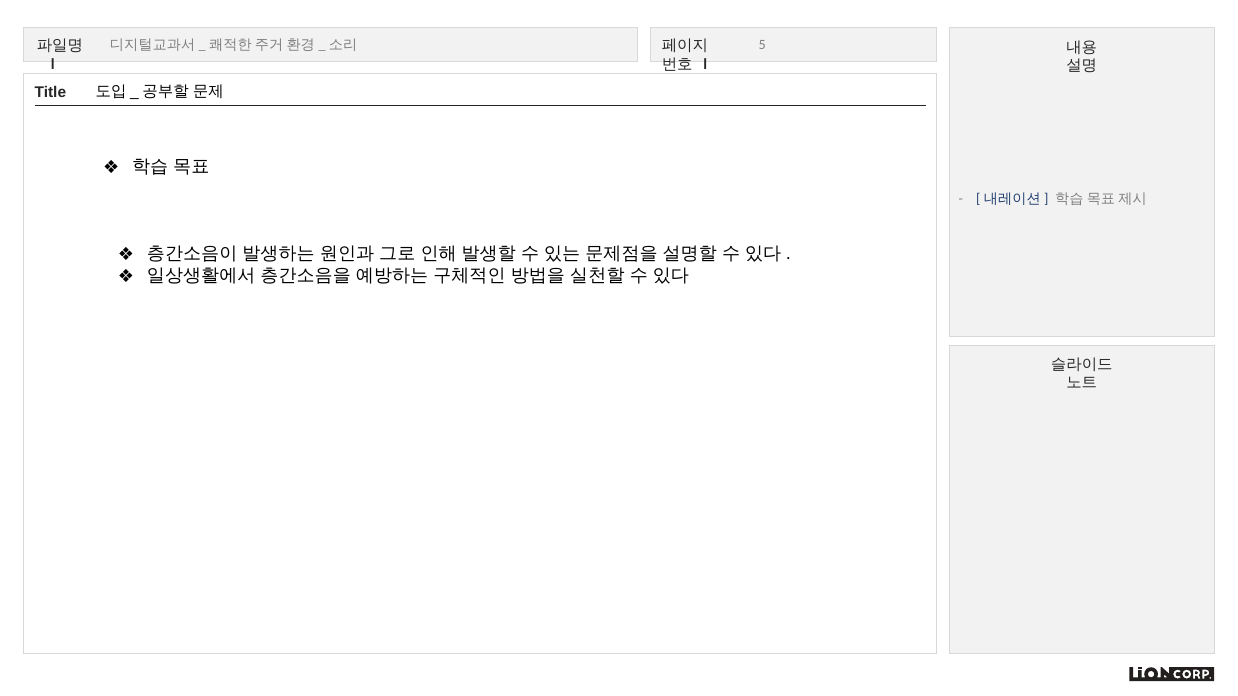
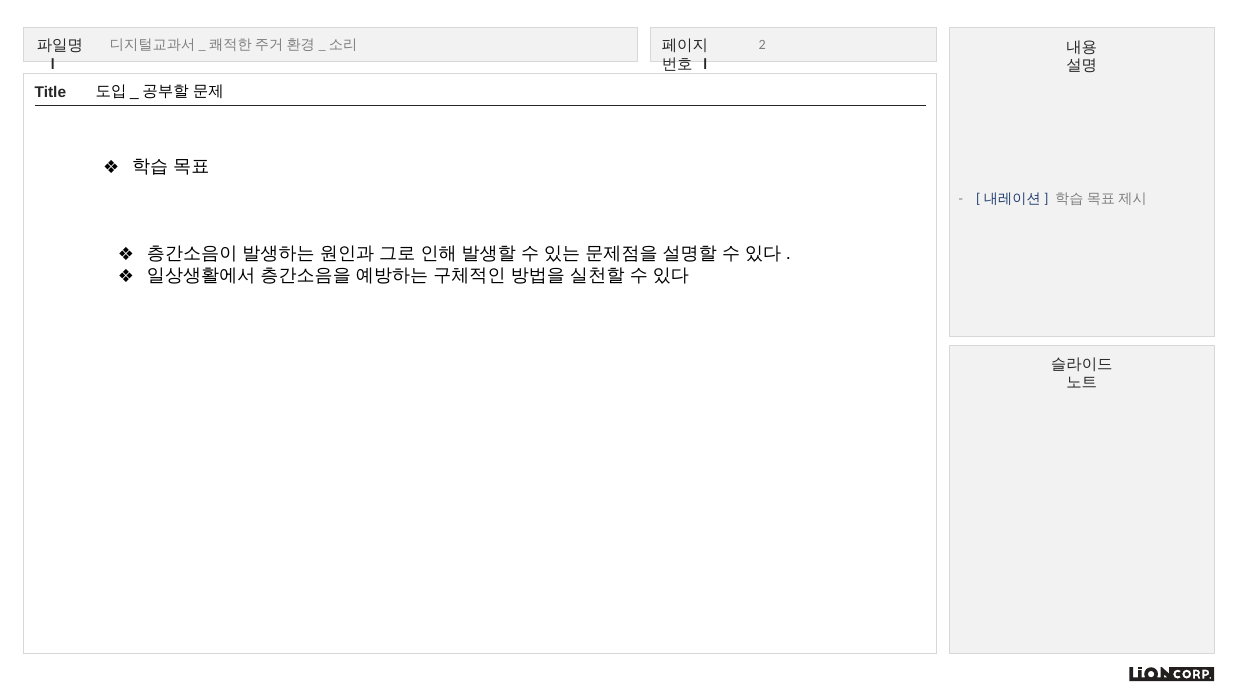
5: 5 -> 2
